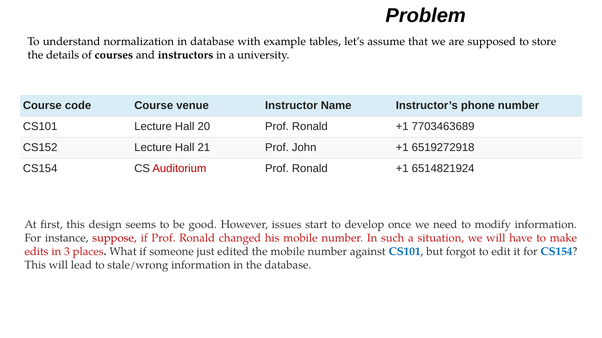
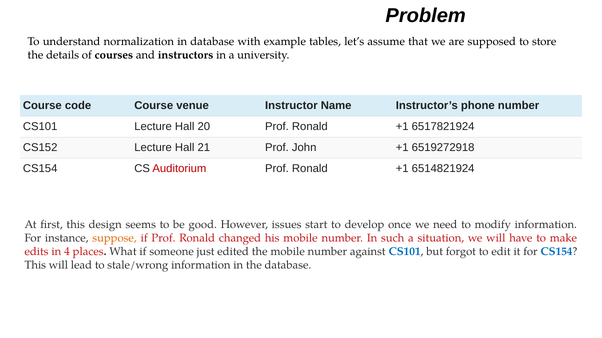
7703463689: 7703463689 -> 6517821924
suppose colour: red -> orange
3: 3 -> 4
